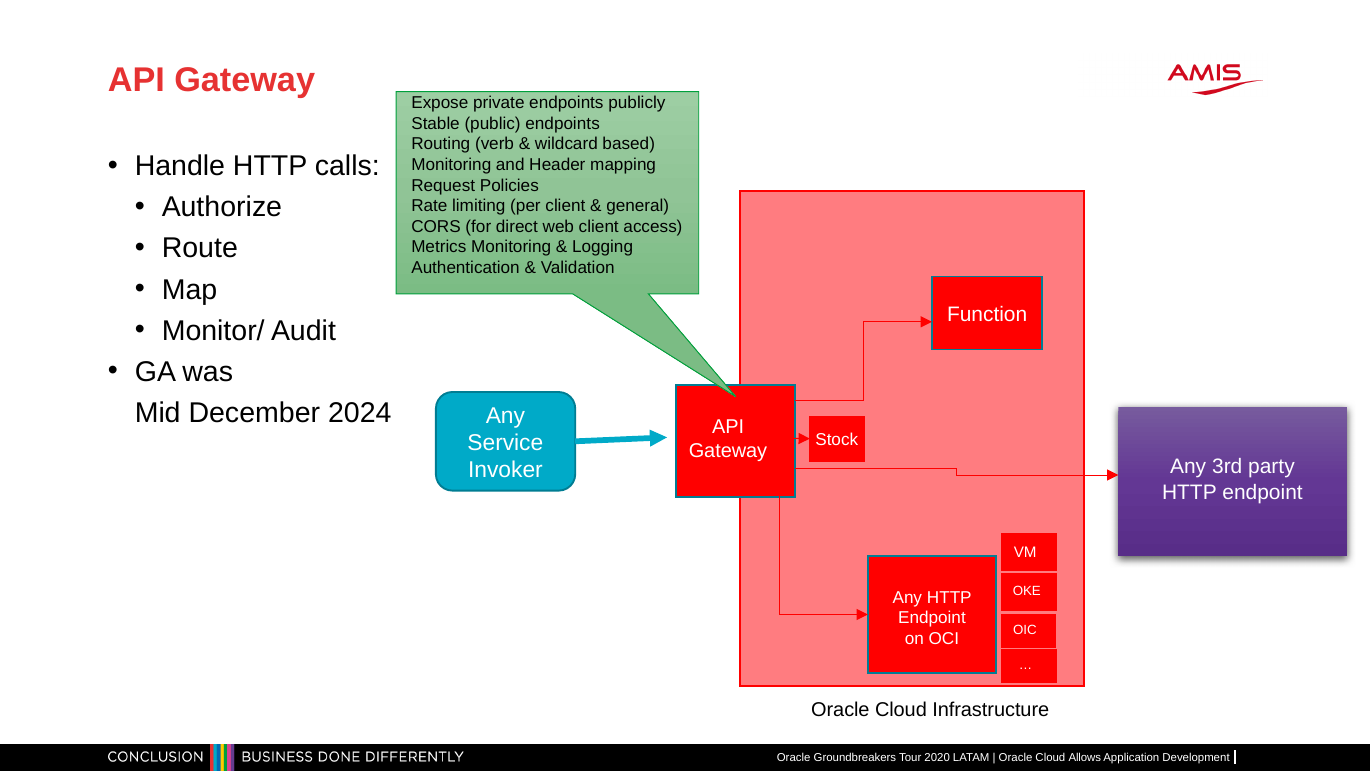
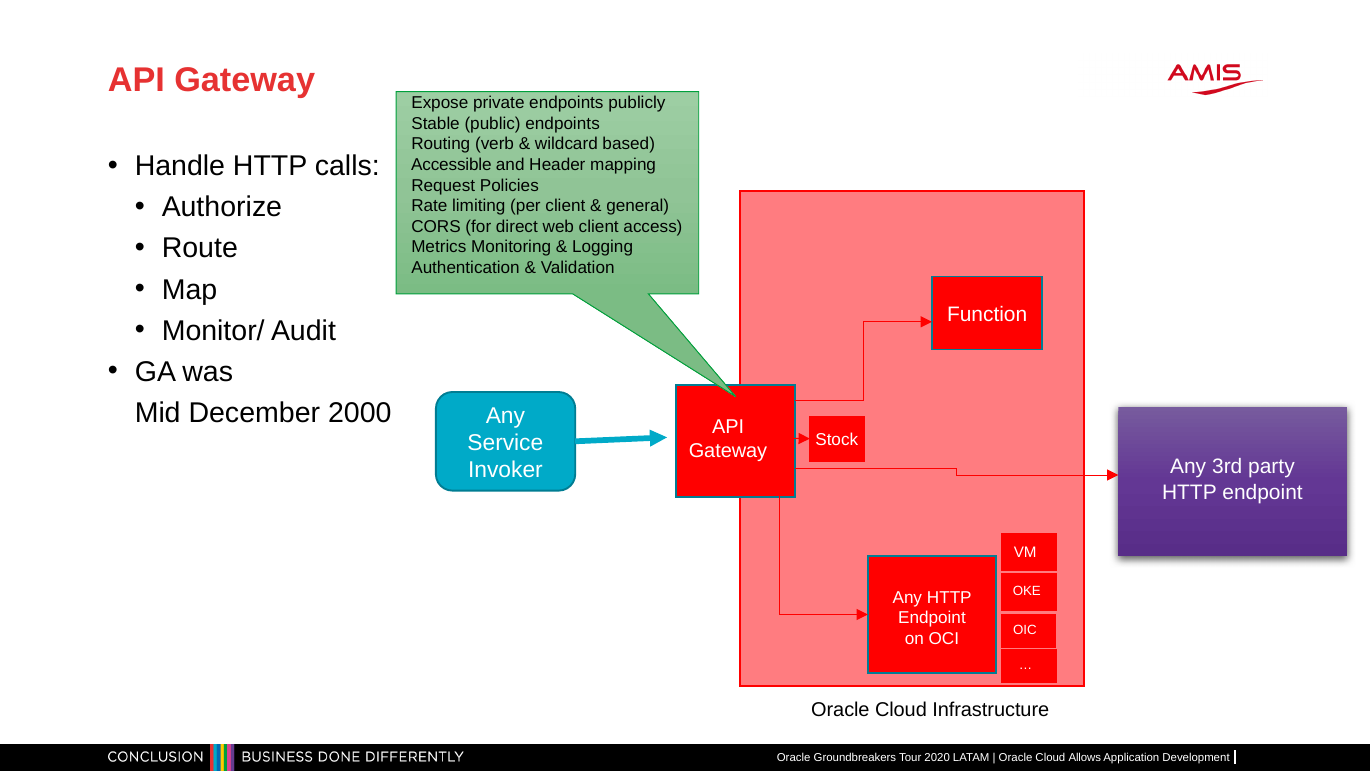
Monitoring at (451, 165): Monitoring -> Accessible
2024: 2024 -> 2000
